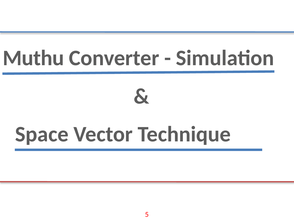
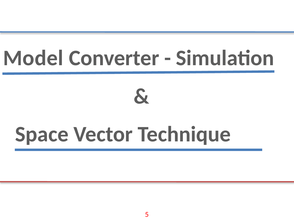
Muthu: Muthu -> Model
